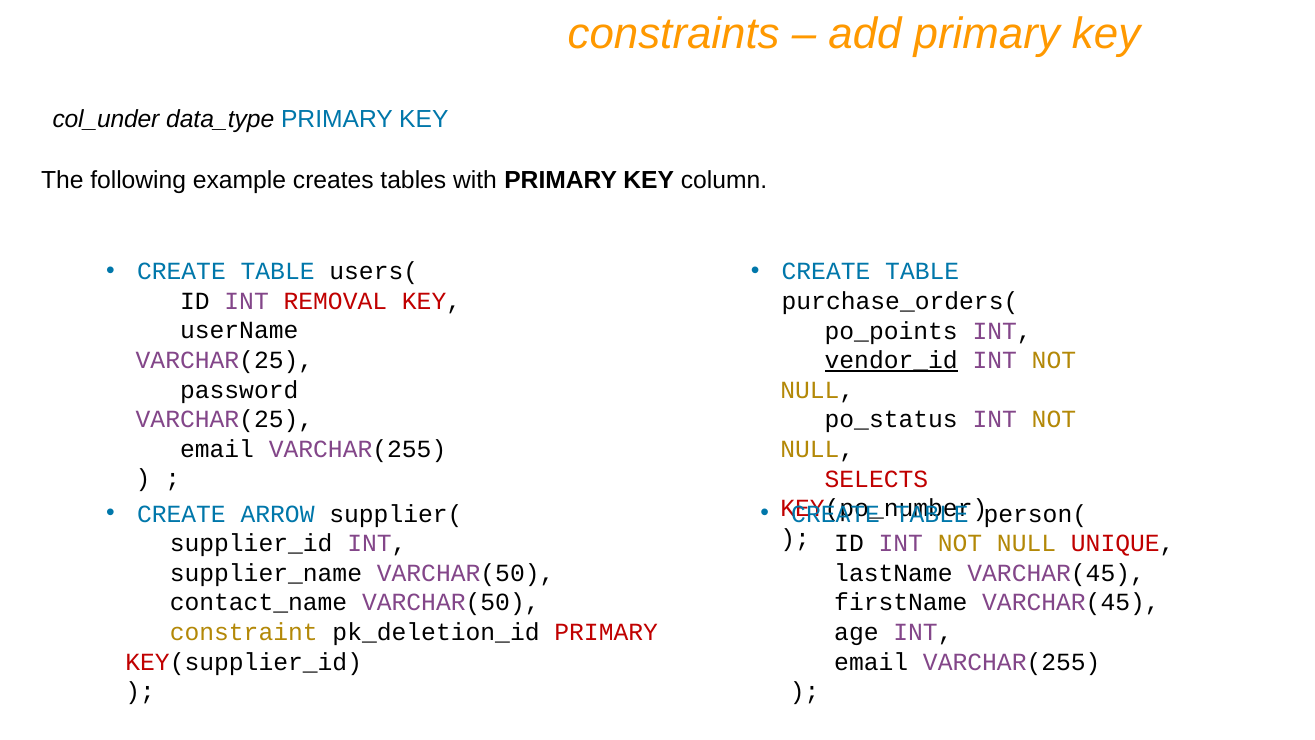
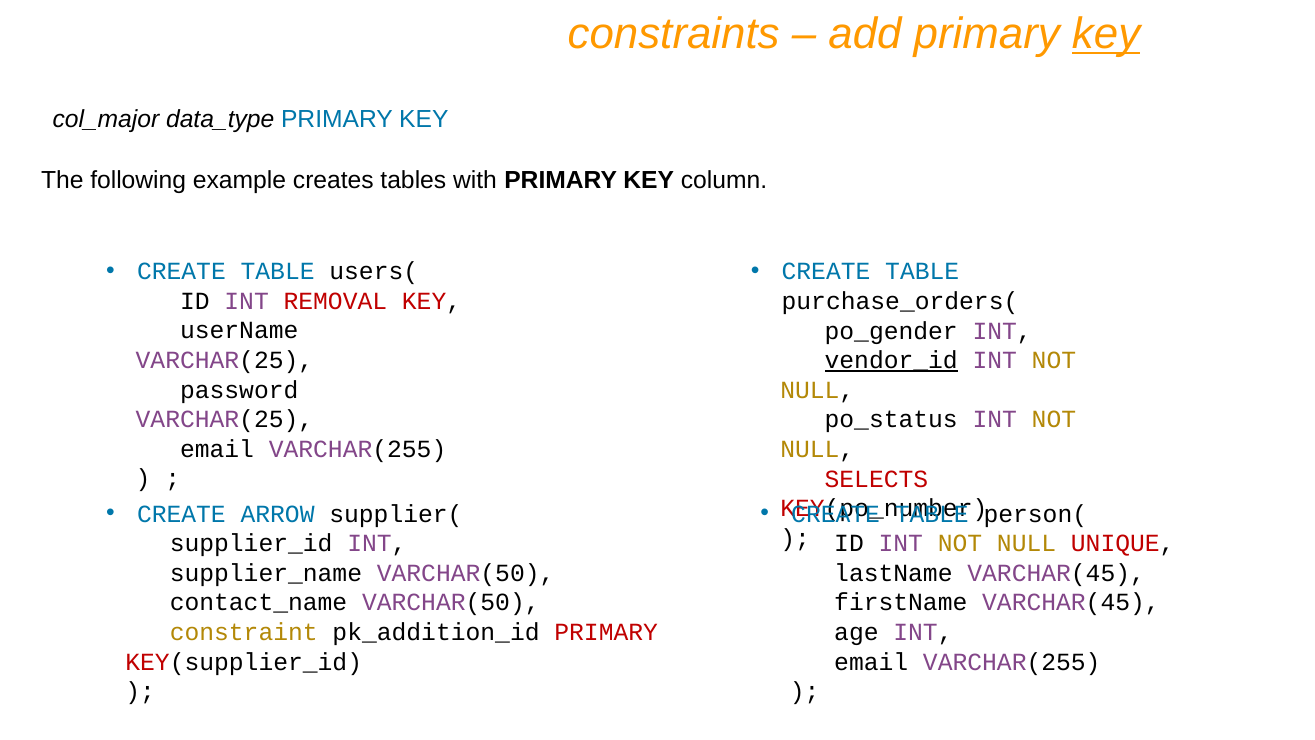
key at (1106, 34) underline: none -> present
col_under: col_under -> col_major
po_points: po_points -> po_gender
pk_deletion_id: pk_deletion_id -> pk_addition_id
